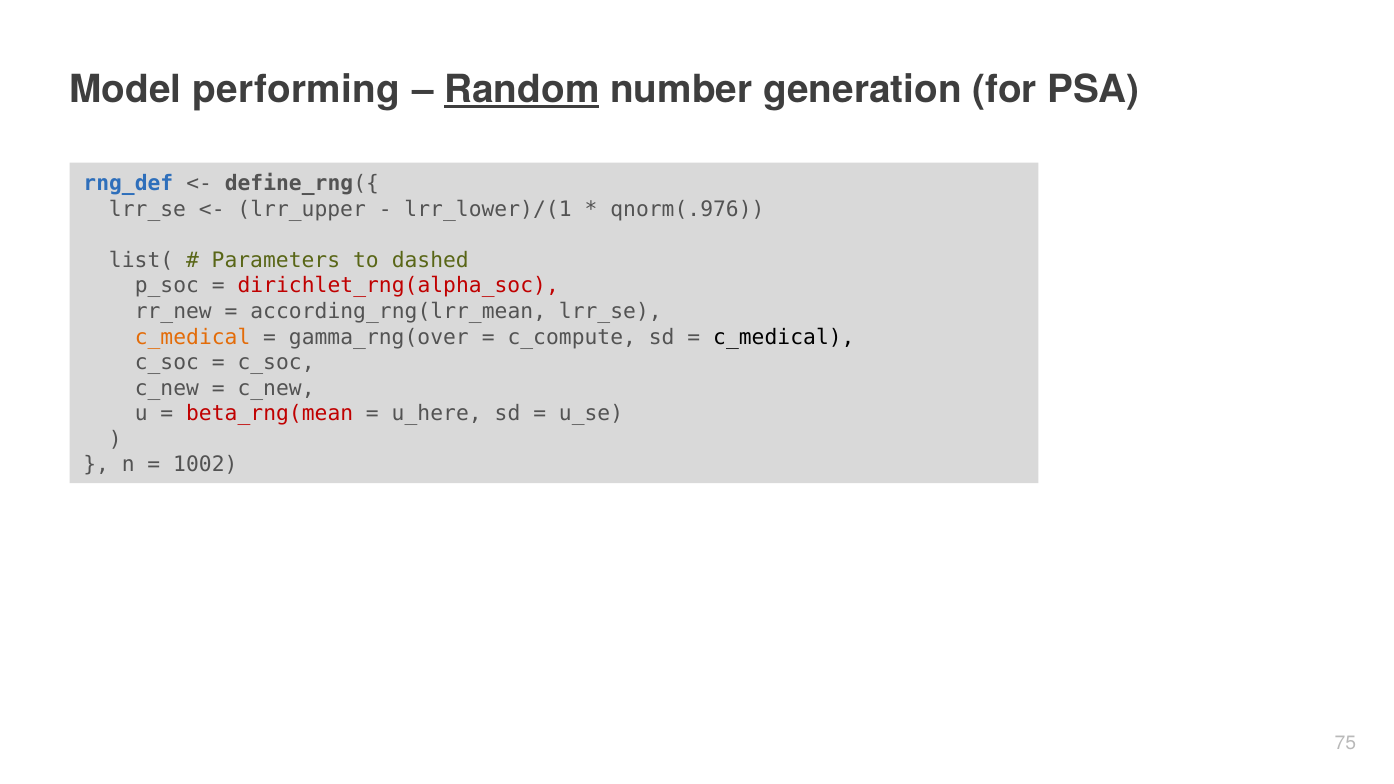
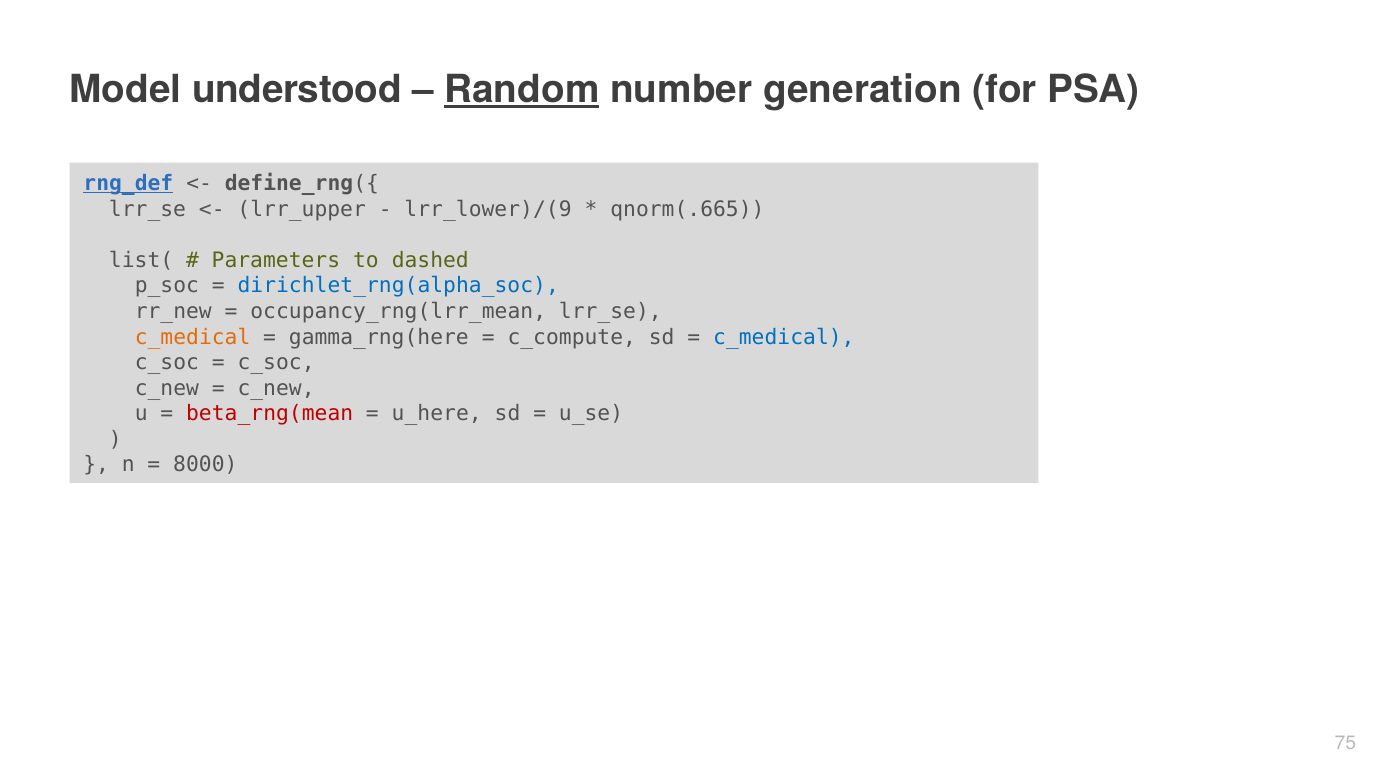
performing: performing -> understood
rng_def underline: none -> present
lrr_lower)/(1: lrr_lower)/(1 -> lrr_lower)/(9
qnorm(.976: qnorm(.976 -> qnorm(.665
dirichlet_rng(alpha_soc colour: red -> blue
according_rng(lrr_mean: according_rng(lrr_mean -> occupancy_rng(lrr_mean
gamma_rng(over: gamma_rng(over -> gamma_rng(here
c_medical at (784, 337) colour: black -> blue
1002: 1002 -> 8000
